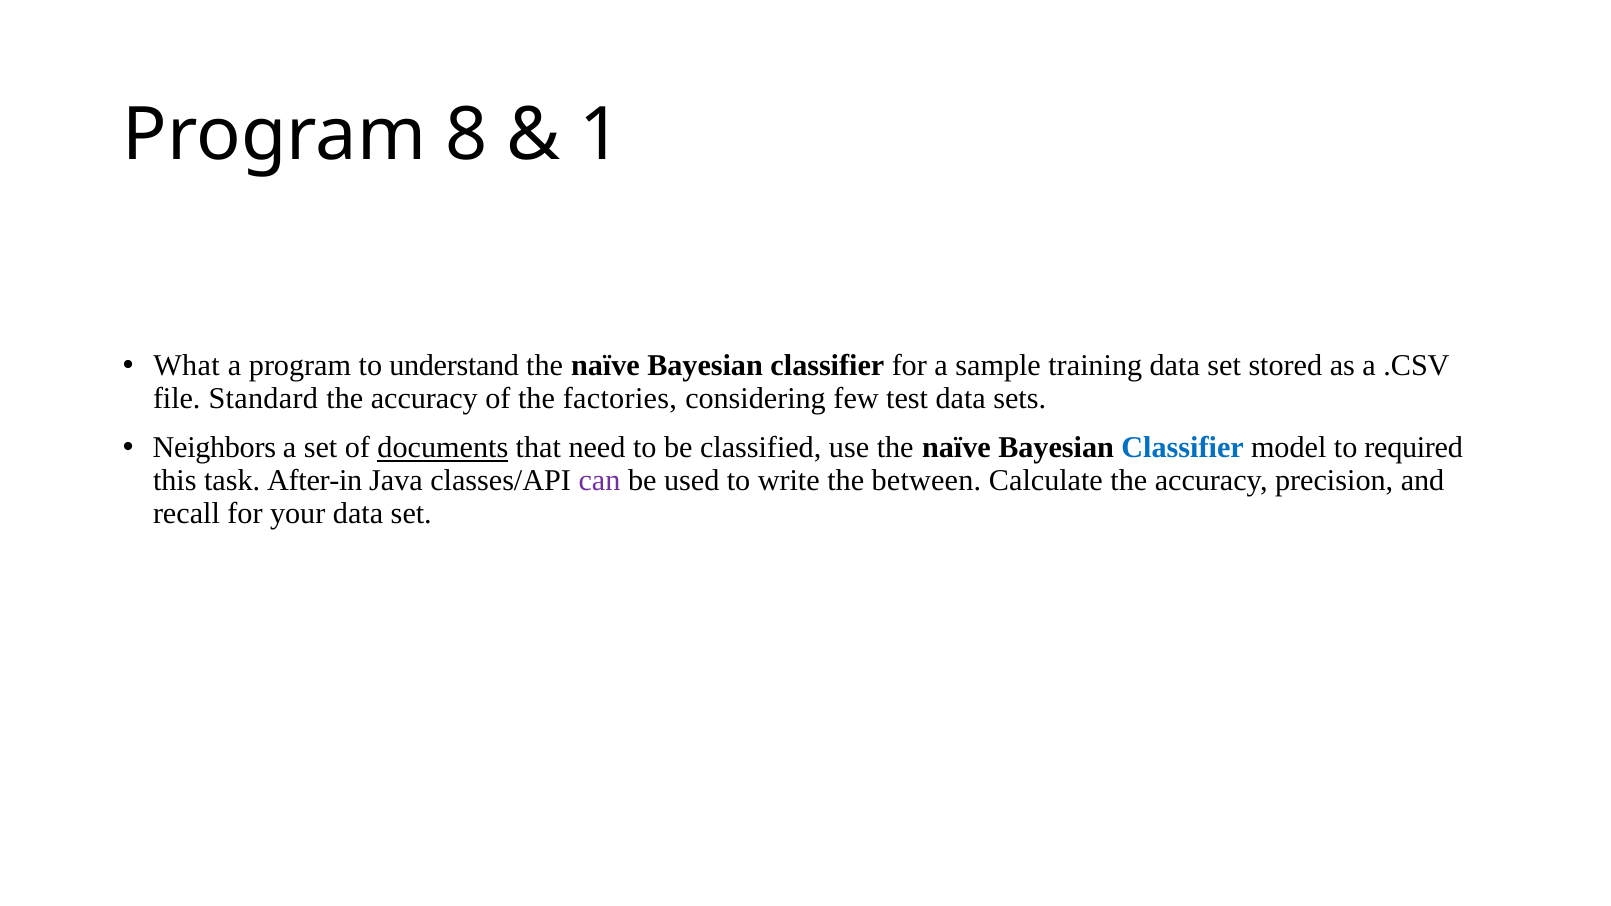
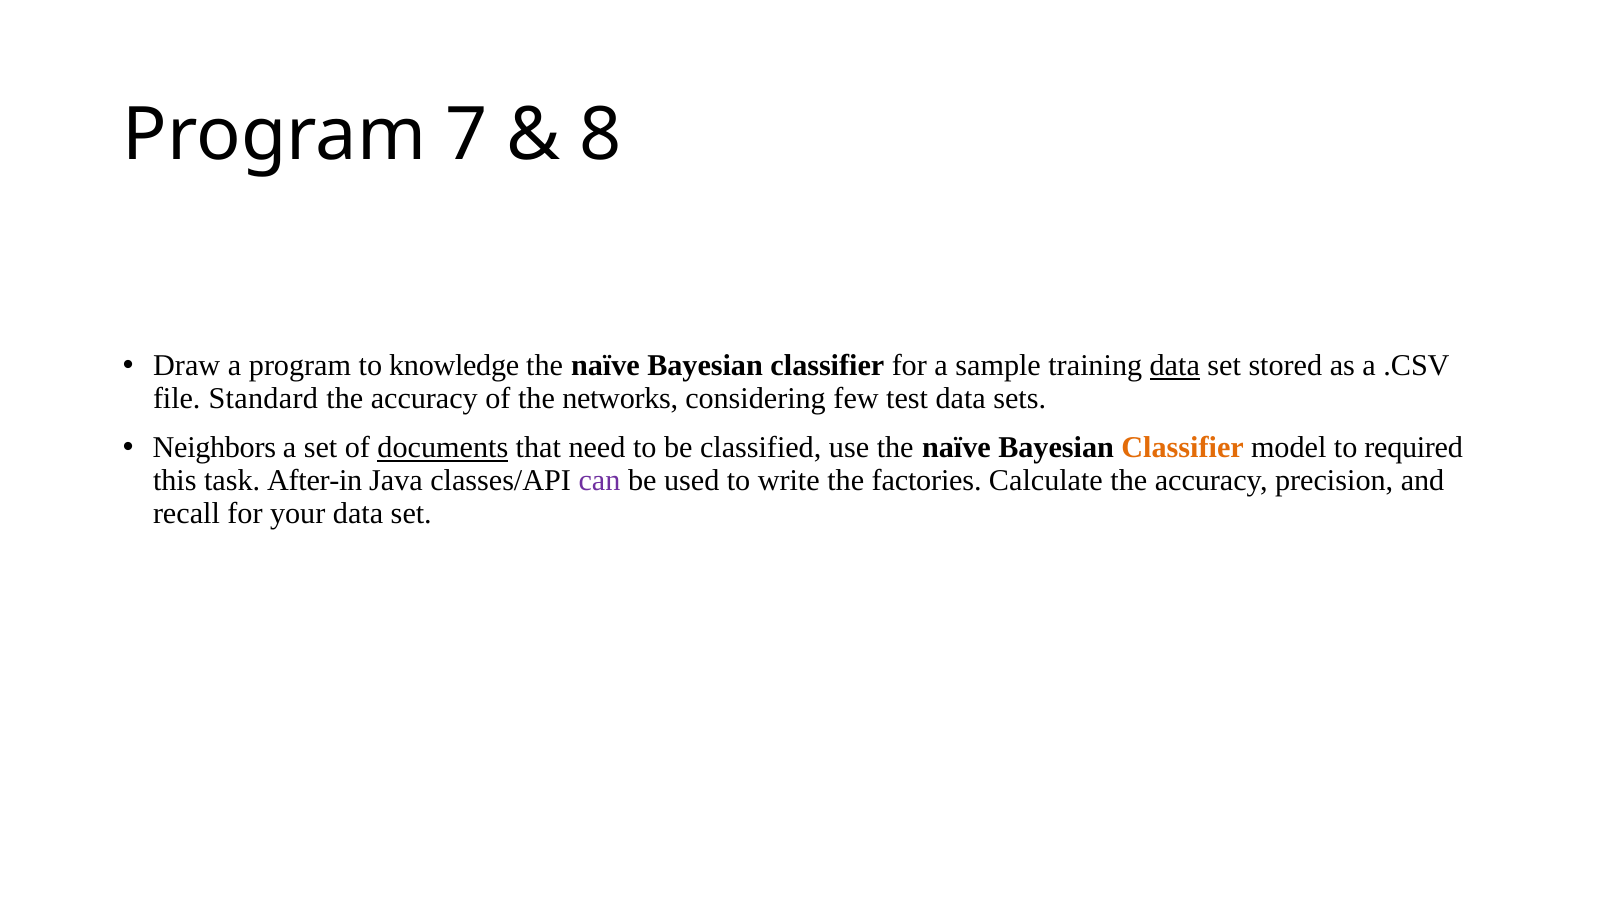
8: 8 -> 7
1: 1 -> 8
What: What -> Draw
understand: understand -> knowledge
data at (1175, 366) underline: none -> present
factories: factories -> networks
Classifier at (1183, 448) colour: blue -> orange
between: between -> factories
